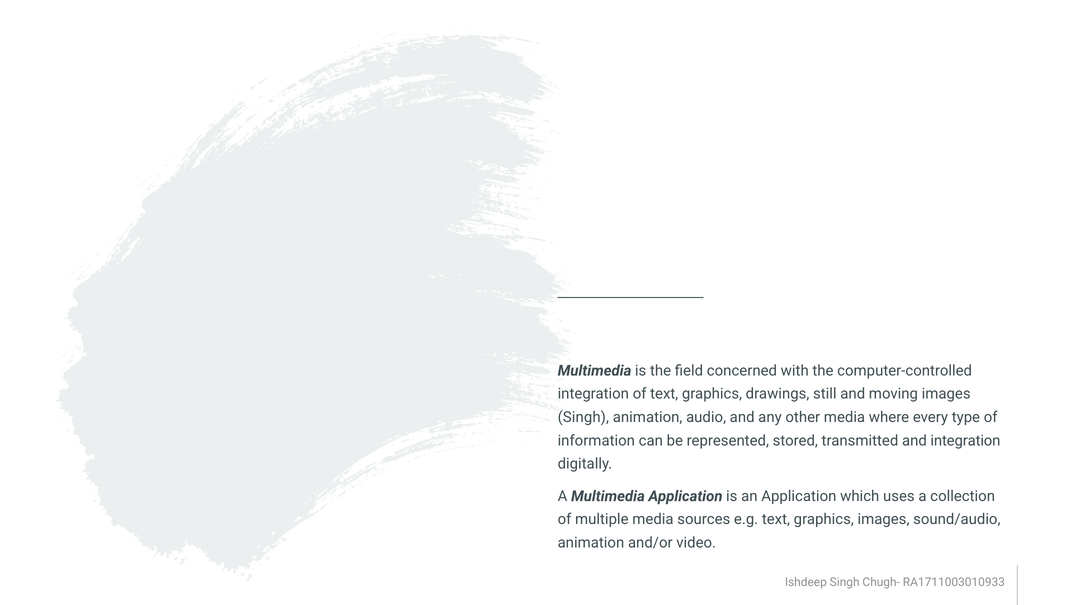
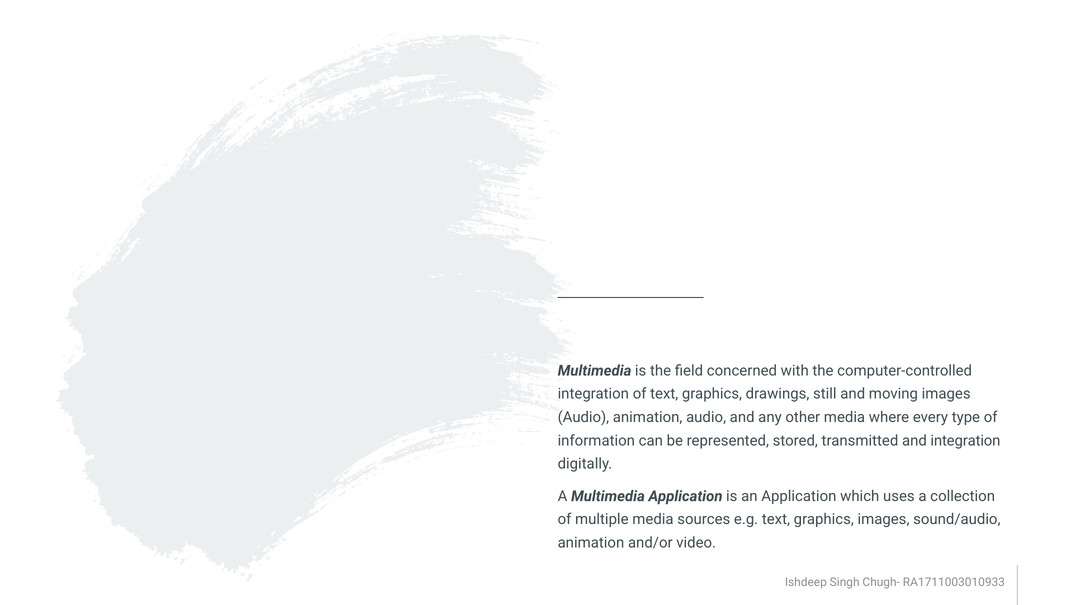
Singh at (583, 417): Singh -> Audio
